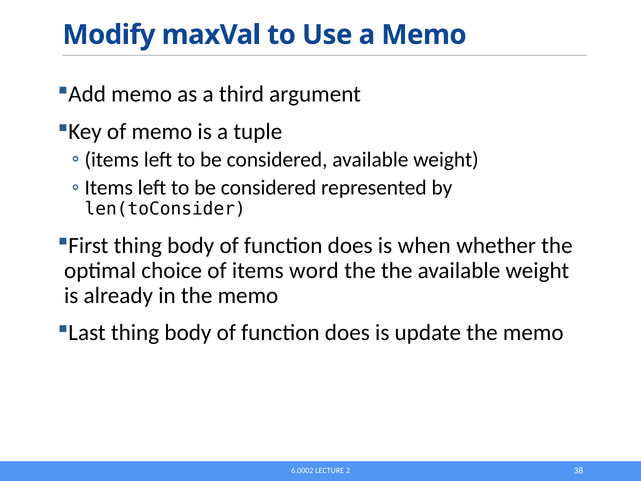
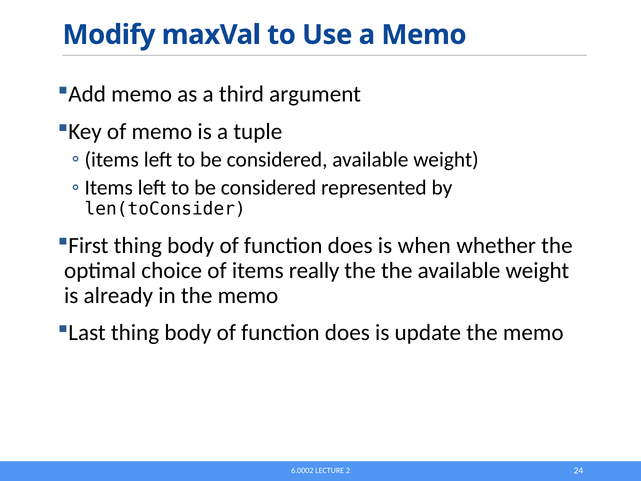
word: word -> really
38: 38 -> 24
